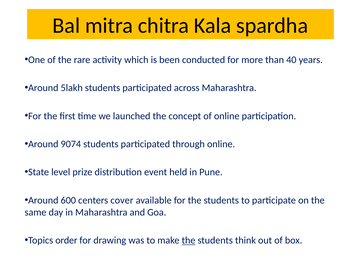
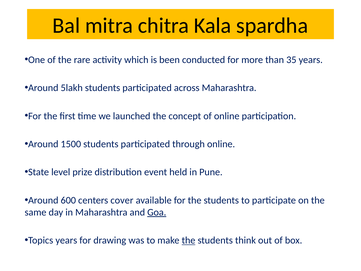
40: 40 -> 35
9074: 9074 -> 1500
Goa underline: none -> present
Topics order: order -> years
